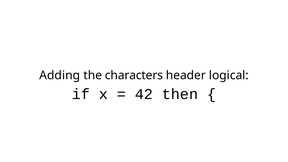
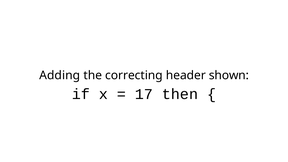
characters: characters -> correcting
logical: logical -> shown
42: 42 -> 17
